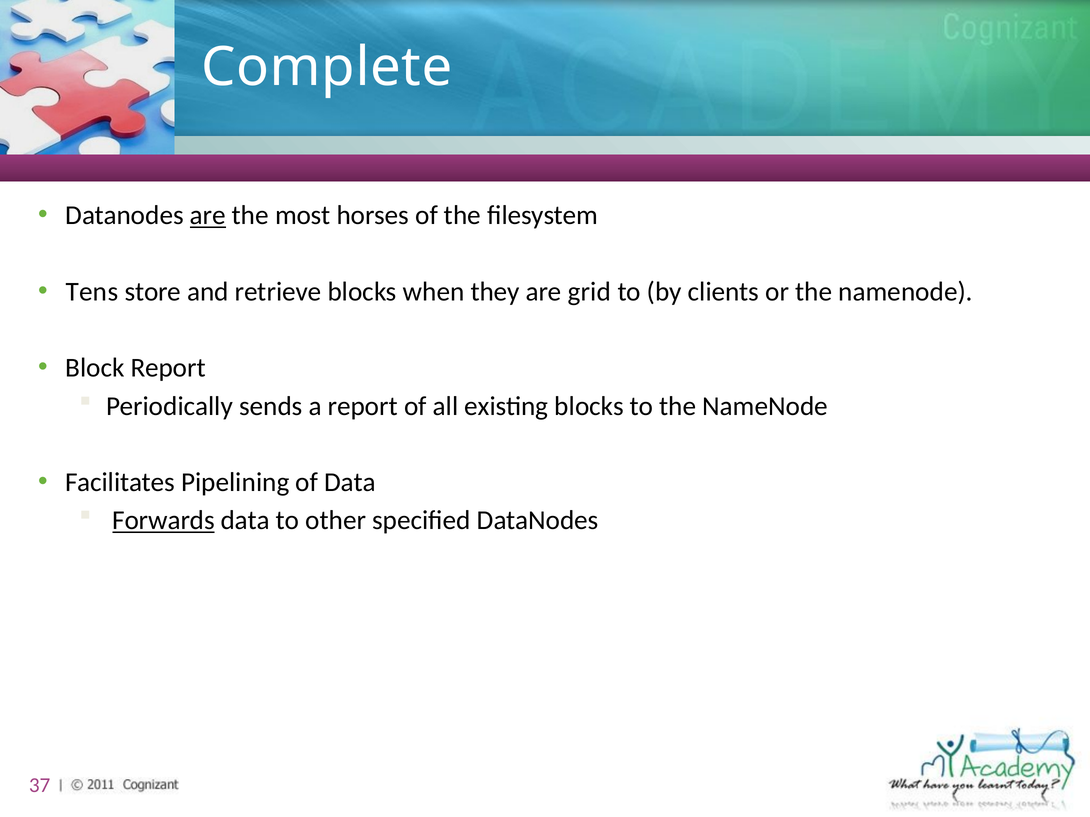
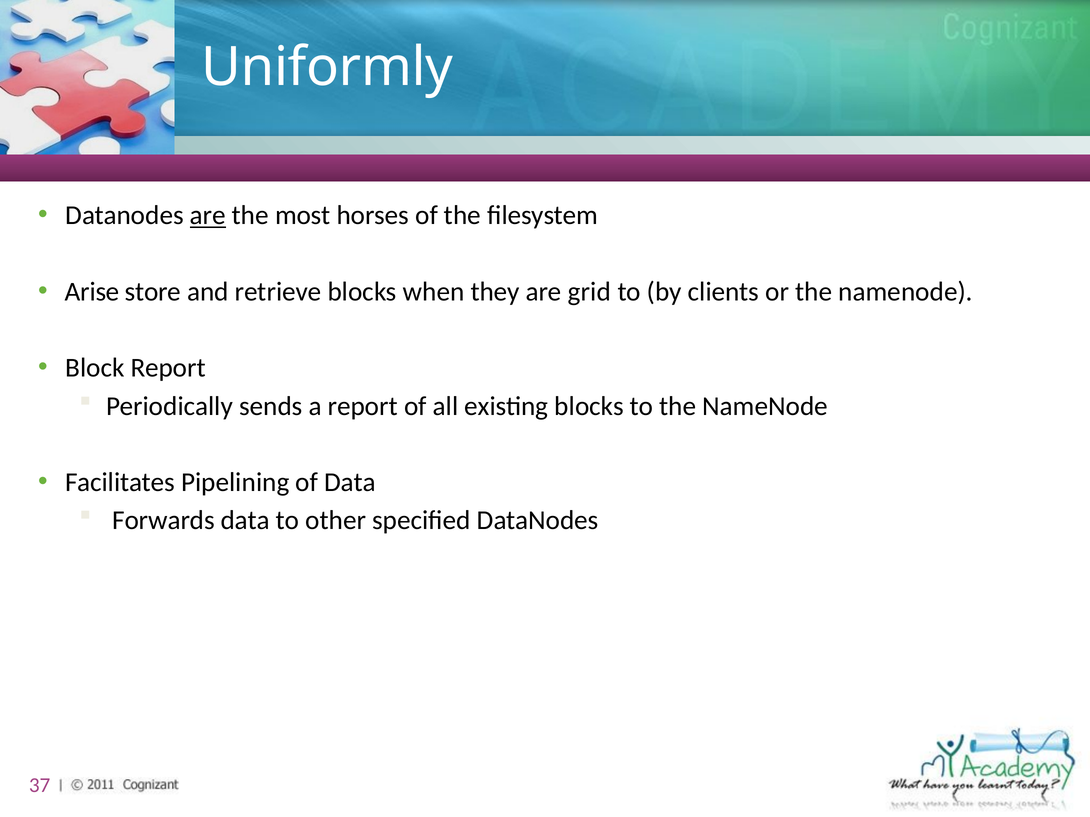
Complete: Complete -> Uniformly
Tens: Tens -> Arise
Forwards underline: present -> none
